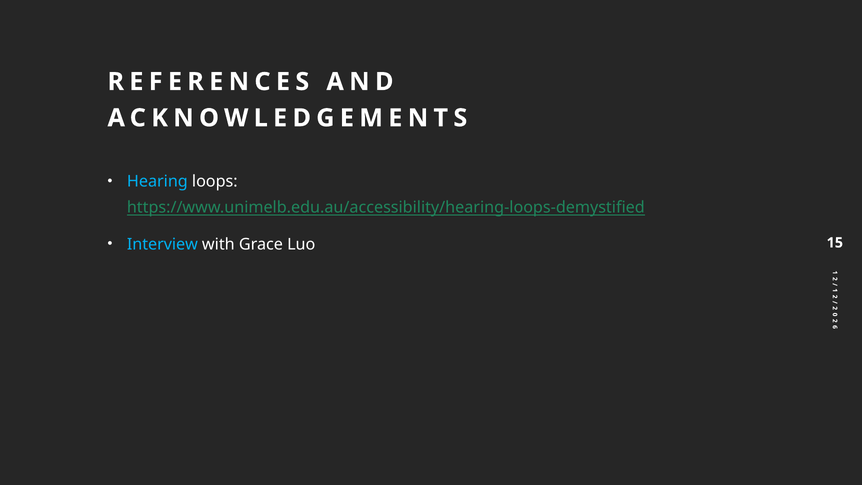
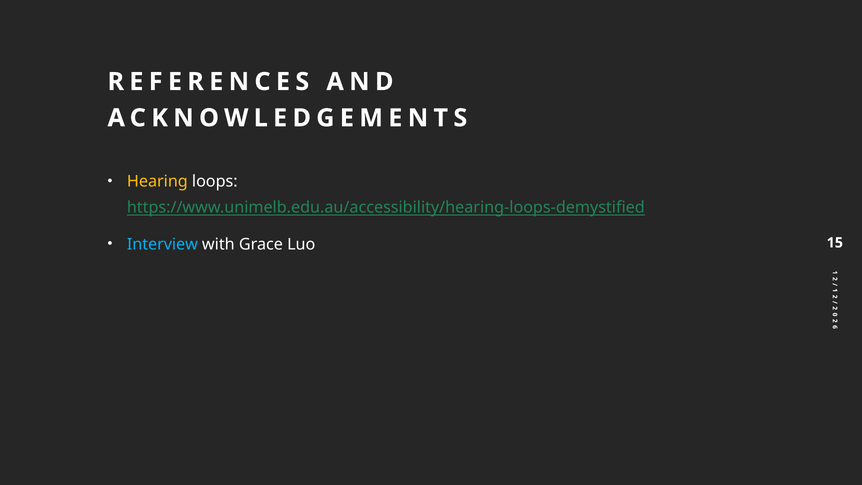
Hearing colour: light blue -> yellow
